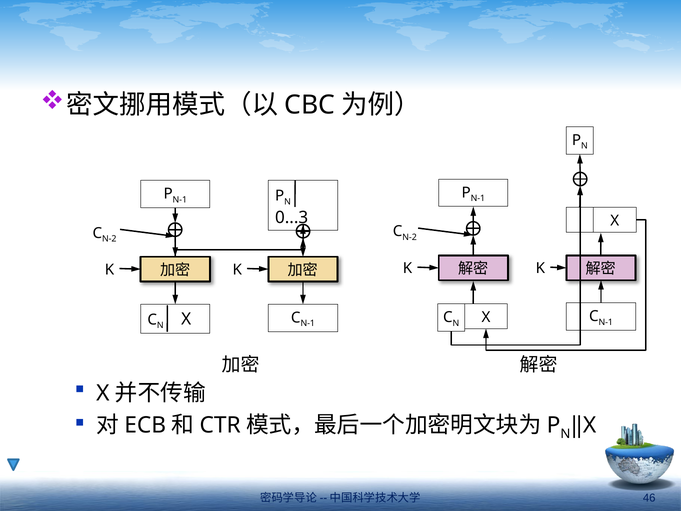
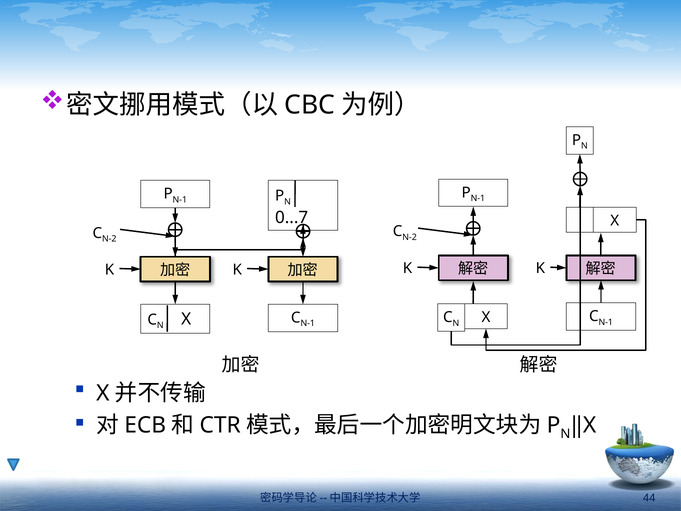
0...3: 0...3 -> 0...7
46: 46 -> 44
